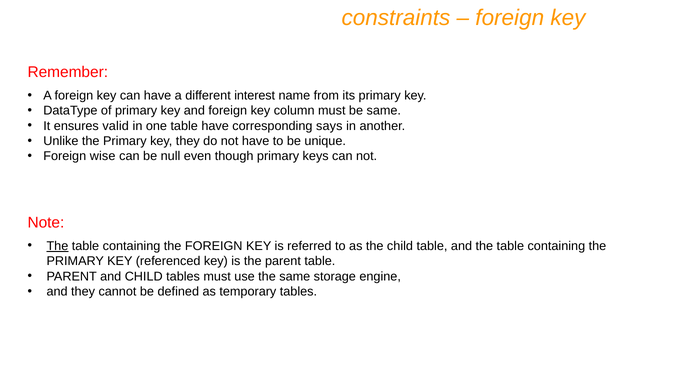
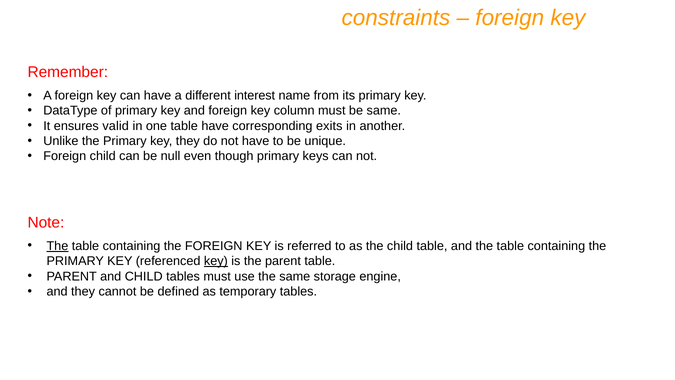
says: says -> exits
Foreign wise: wise -> child
key at (216, 261) underline: none -> present
